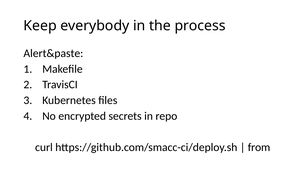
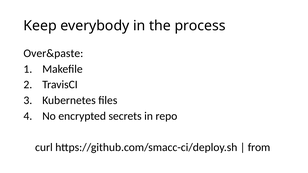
Alert&paste: Alert&paste -> Over&paste
